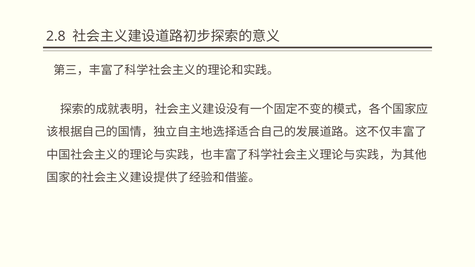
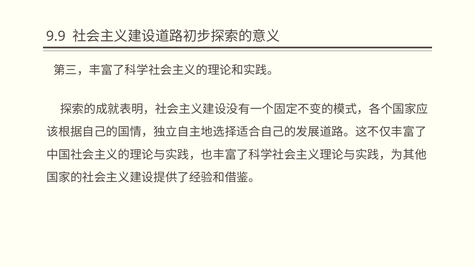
2.8: 2.8 -> 9.9
